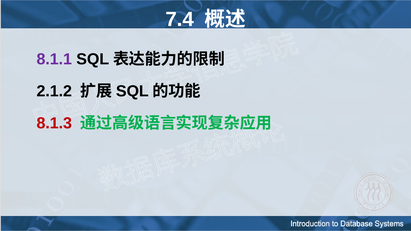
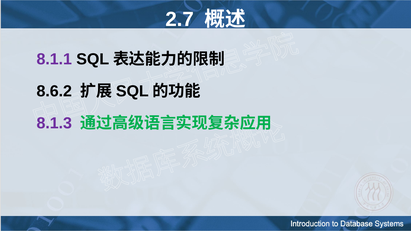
7.4: 7.4 -> 2.7
2.1.2: 2.1.2 -> 8.6.2
8.1.3 colour: red -> purple
